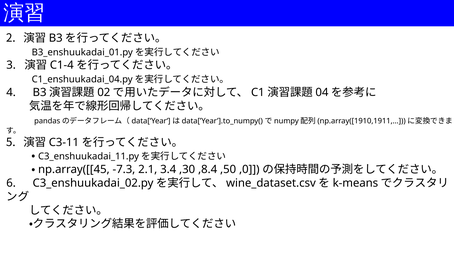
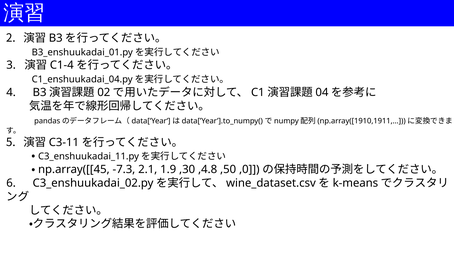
3.4: 3.4 -> 1.9
,8.4: ,8.4 -> ,4.8
